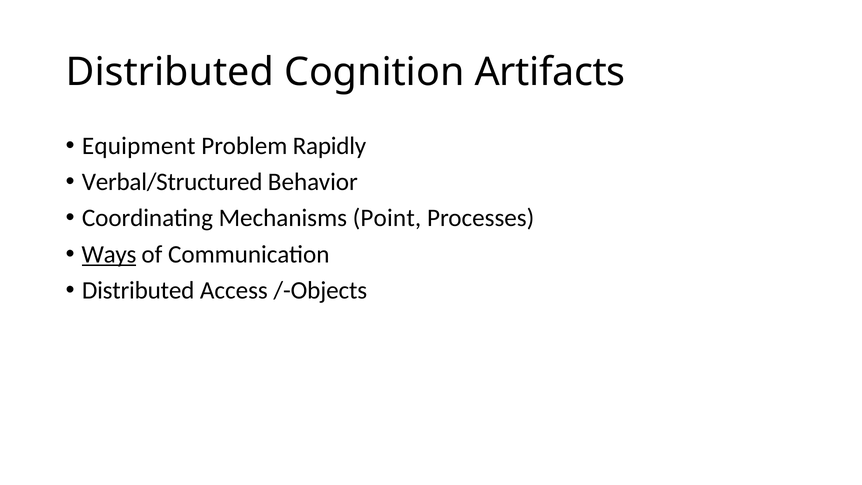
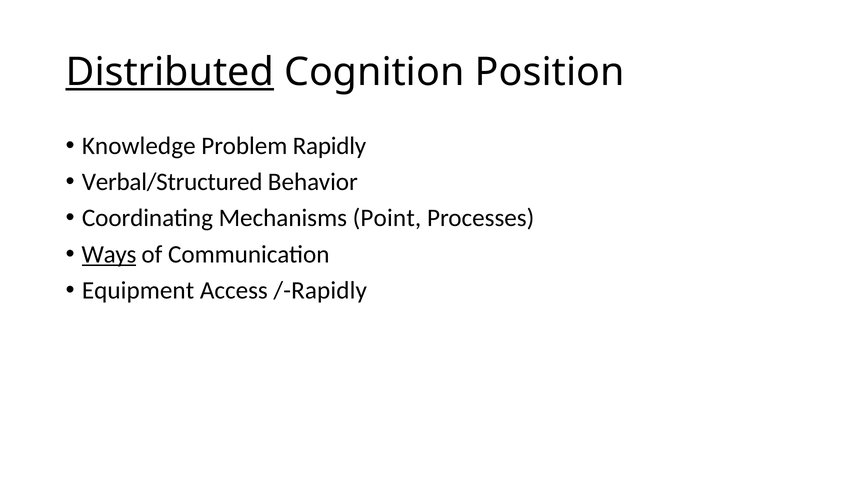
Distributed at (170, 72) underline: none -> present
Artifacts: Artifacts -> Position
Equipment: Equipment -> Knowledge
Distributed at (138, 290): Distributed -> Equipment
/-Objects: /-Objects -> /-Rapidly
